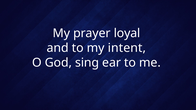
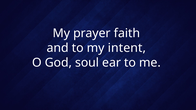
loyal: loyal -> faith
sing: sing -> soul
